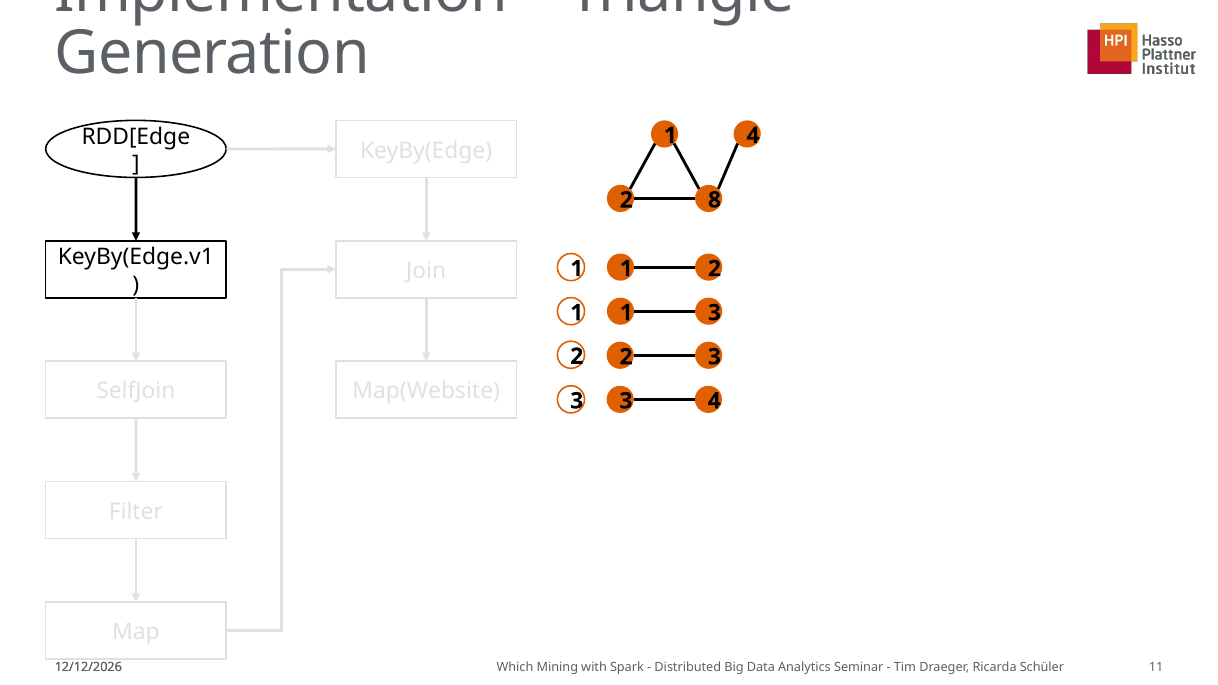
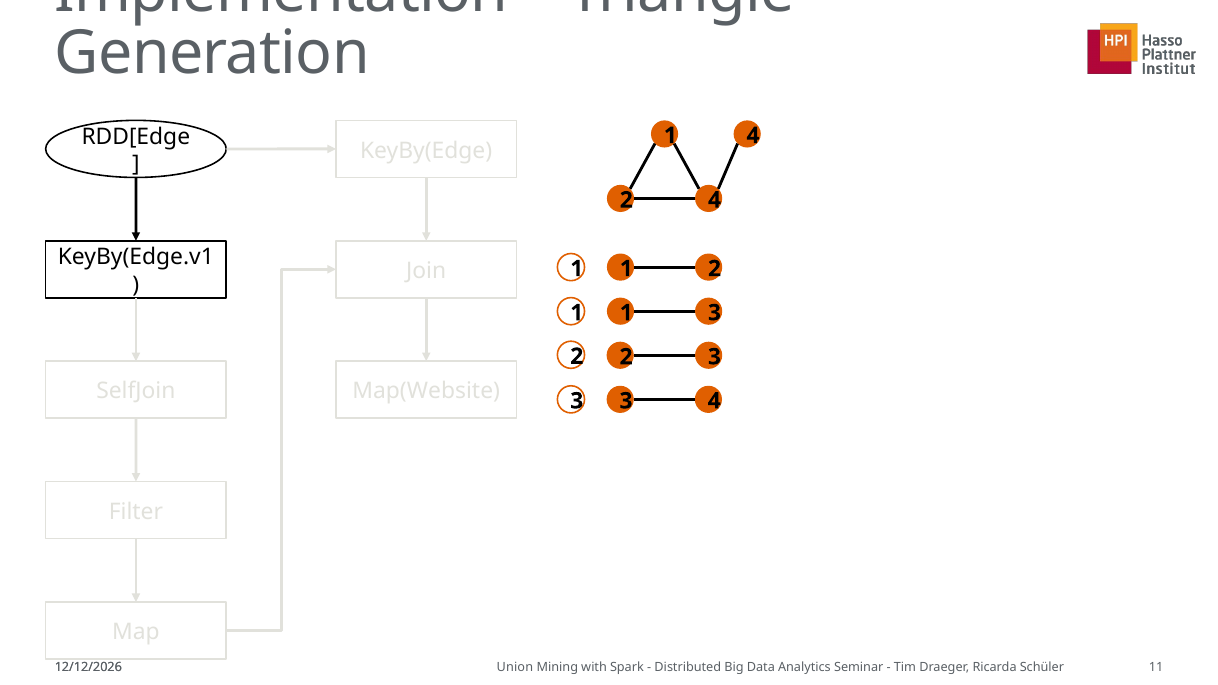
2 8: 8 -> 4
Which: Which -> Union
